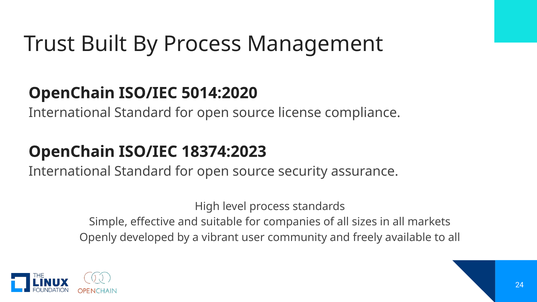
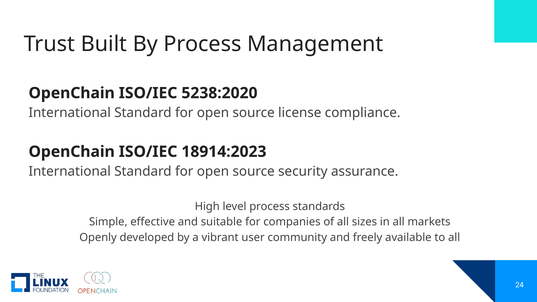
5014:2020: 5014:2020 -> 5238:2020
18374:2023: 18374:2023 -> 18914:2023
